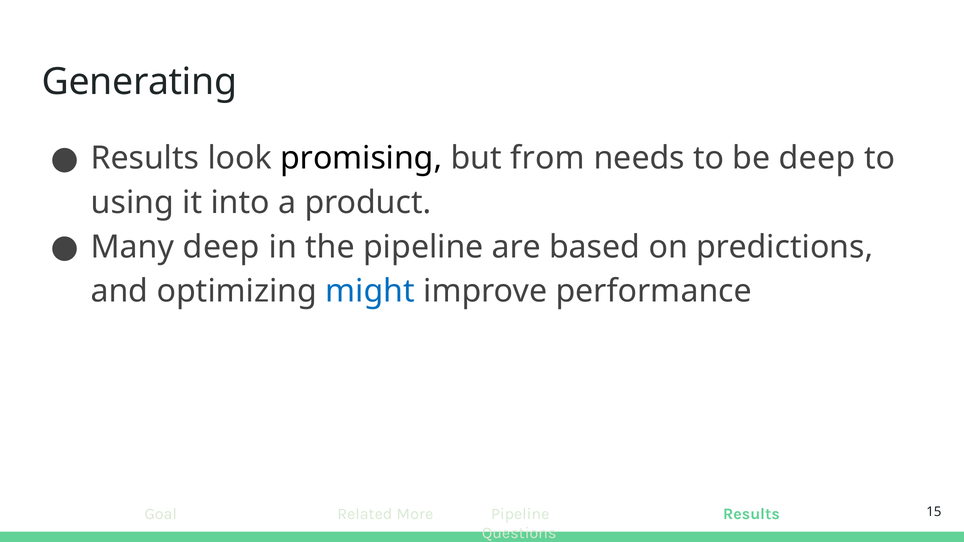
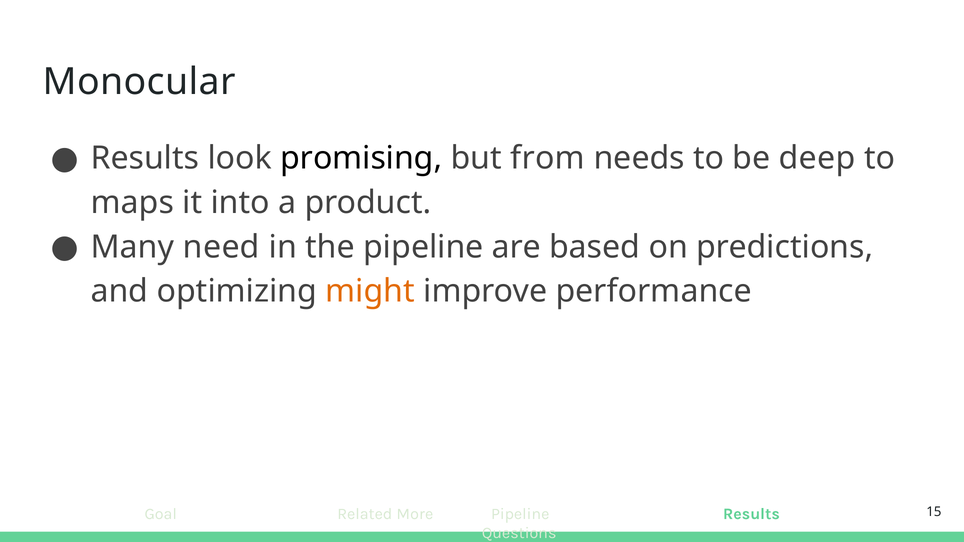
Generating: Generating -> Monocular
using: using -> maps
Many deep: deep -> need
might colour: blue -> orange
